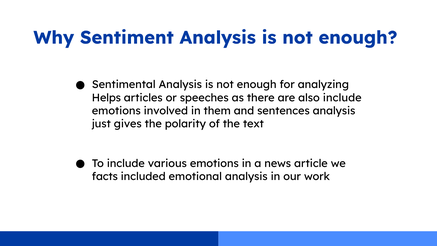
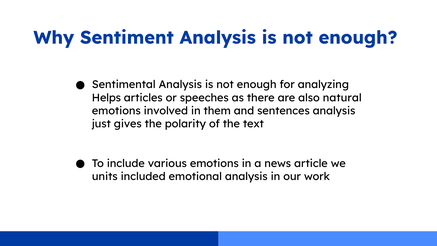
also include: include -> natural
facts: facts -> units
